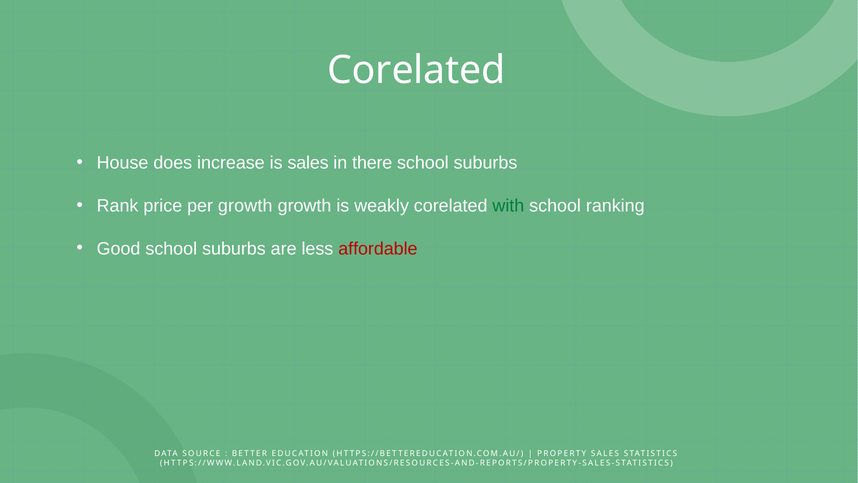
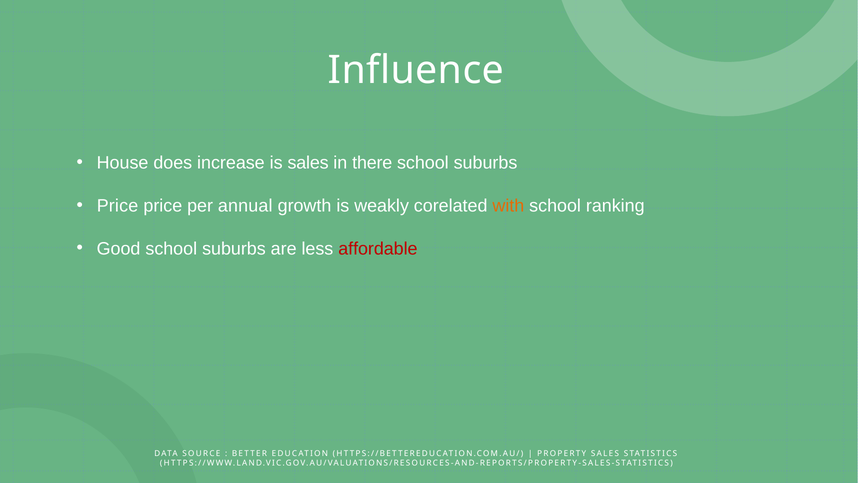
Corelated at (416, 70): Corelated -> Influence
Rank at (118, 205): Rank -> Price
per growth: growth -> annual
with colour: green -> orange
